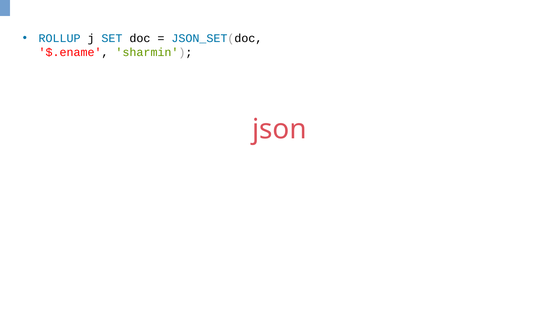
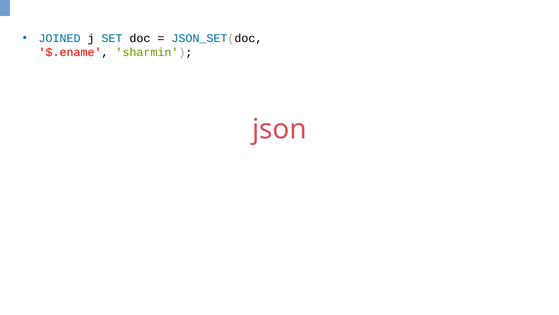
ROLLUP: ROLLUP -> JOINED
